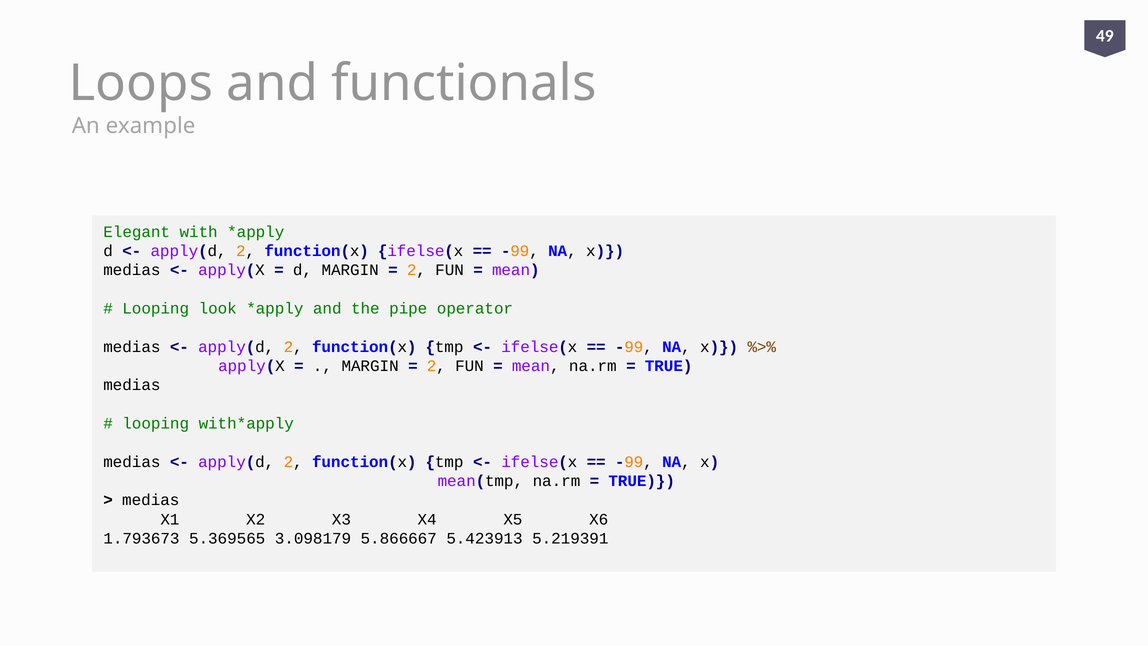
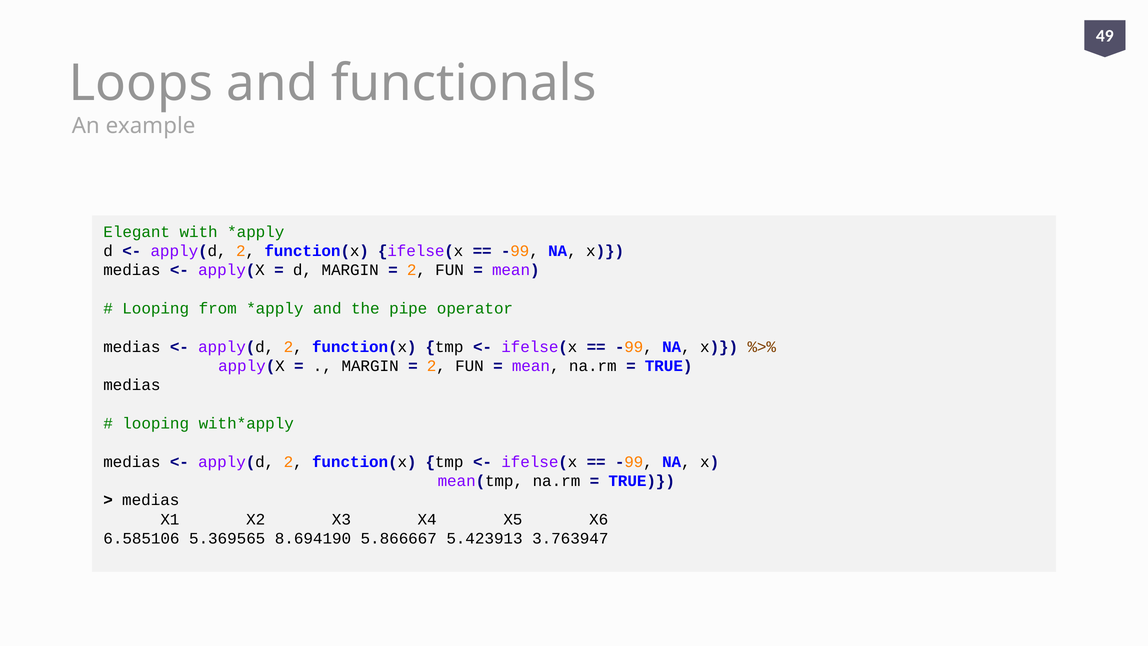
look: look -> from
1.793673: 1.793673 -> 6.585106
3.098179: 3.098179 -> 8.694190
5.219391: 5.219391 -> 3.763947
